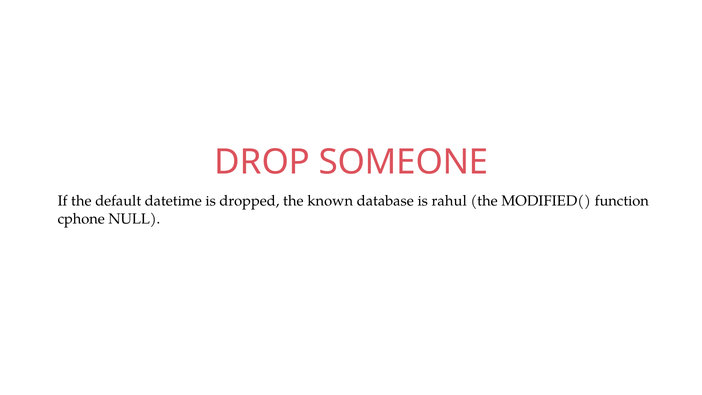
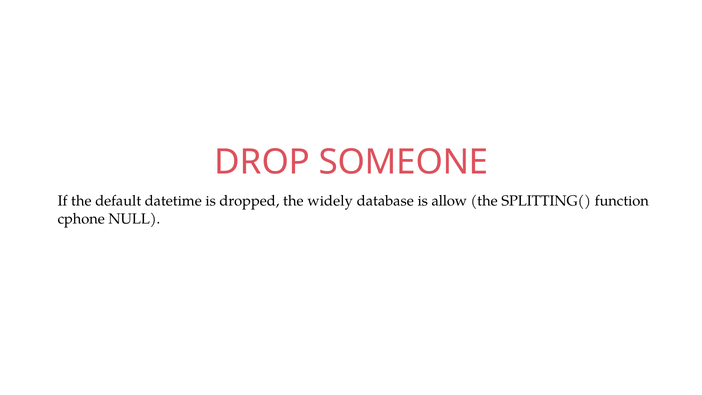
known: known -> widely
rahul: rahul -> allow
MODIFIED(: MODIFIED( -> SPLITTING(
